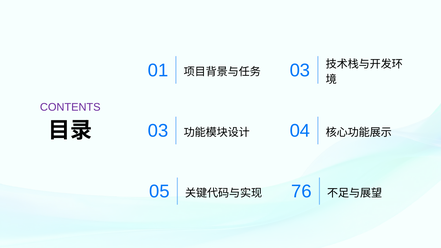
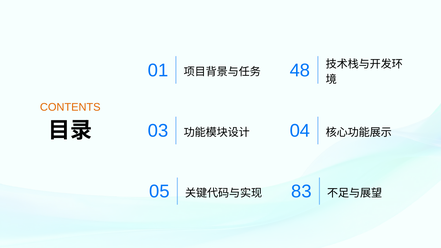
03 at (300, 70): 03 -> 48
CONTENTS colour: purple -> orange
76: 76 -> 83
